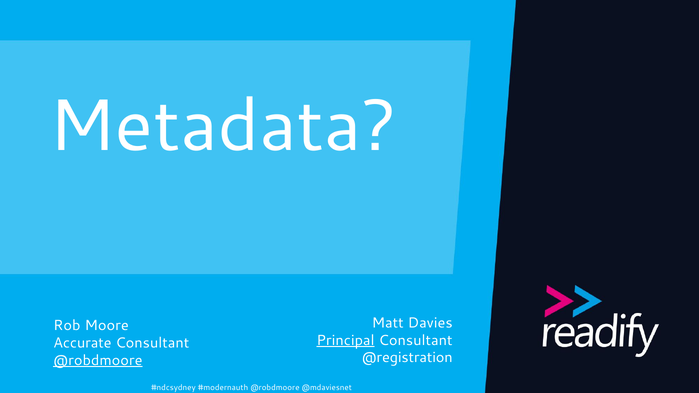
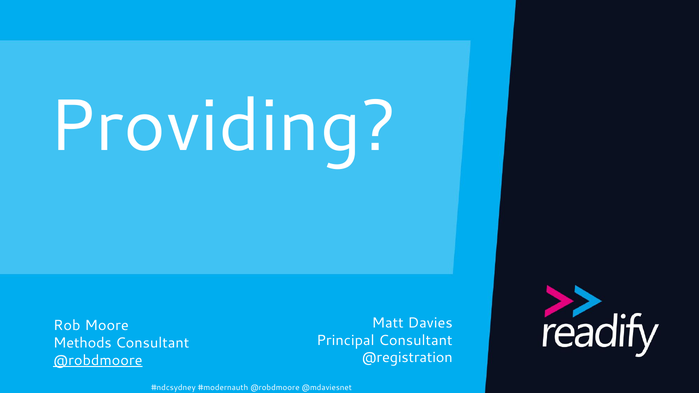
Metadata: Metadata -> Providing
Principal underline: present -> none
Accurate: Accurate -> Methods
